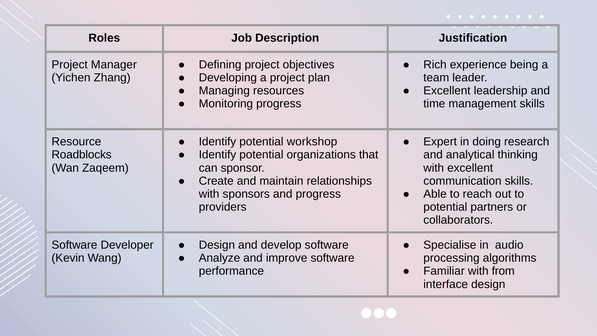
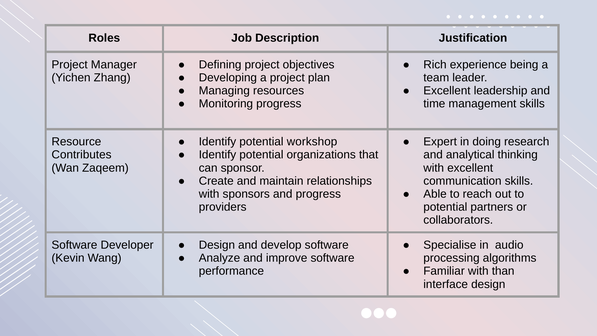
Roadblocks: Roadblocks -> Contributes
from: from -> than
